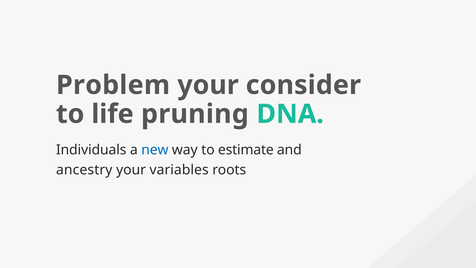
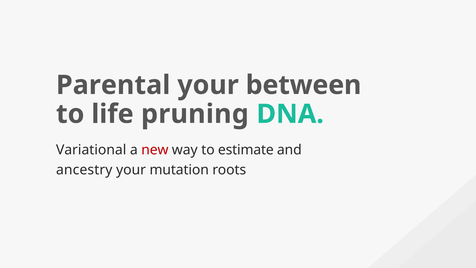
Problem: Problem -> Parental
consider: consider -> between
Individuals: Individuals -> Variational
new colour: blue -> red
variables: variables -> mutation
